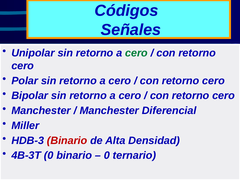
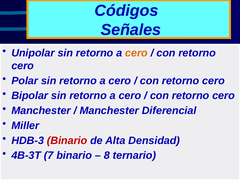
cero at (136, 53) colour: green -> orange
4B-3T 0: 0 -> 7
0 at (107, 155): 0 -> 8
